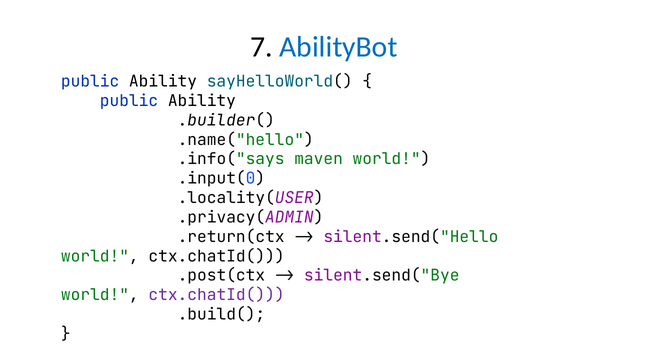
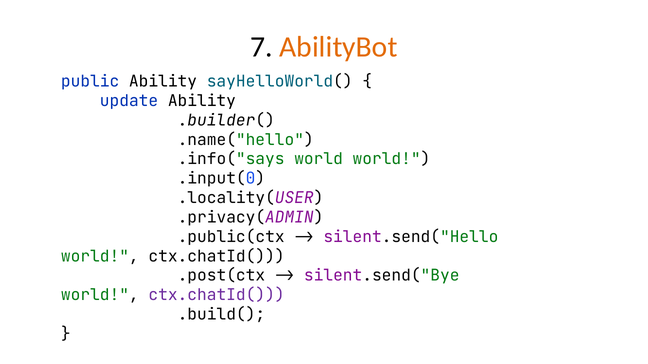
AbilityBot colour: blue -> orange
public at (129, 101): public -> update
.info("says maven: maven -> world
.return(ctx: .return(ctx -> .public(ctx
